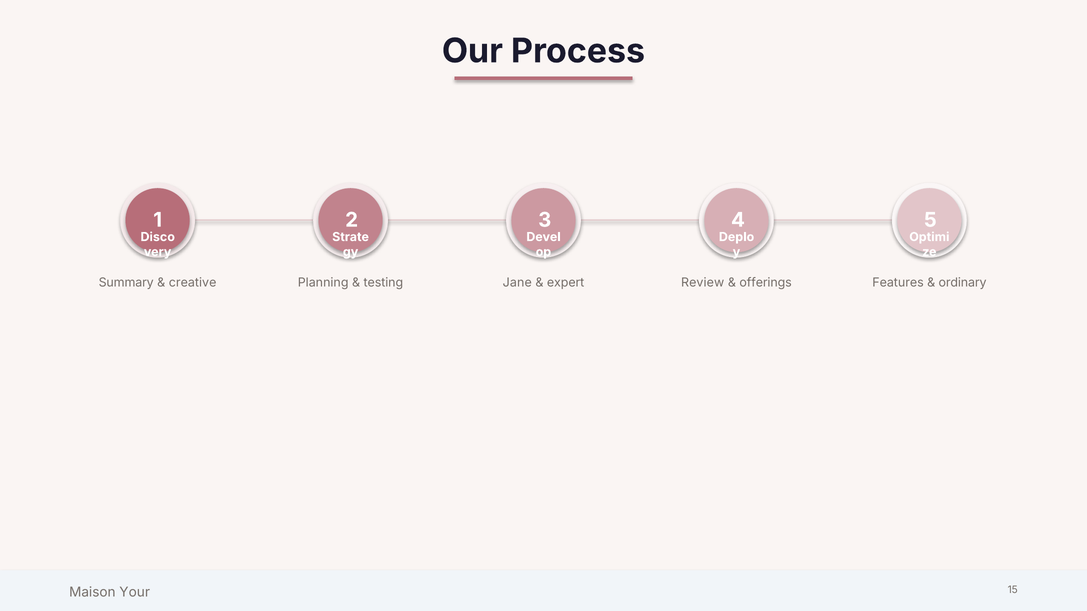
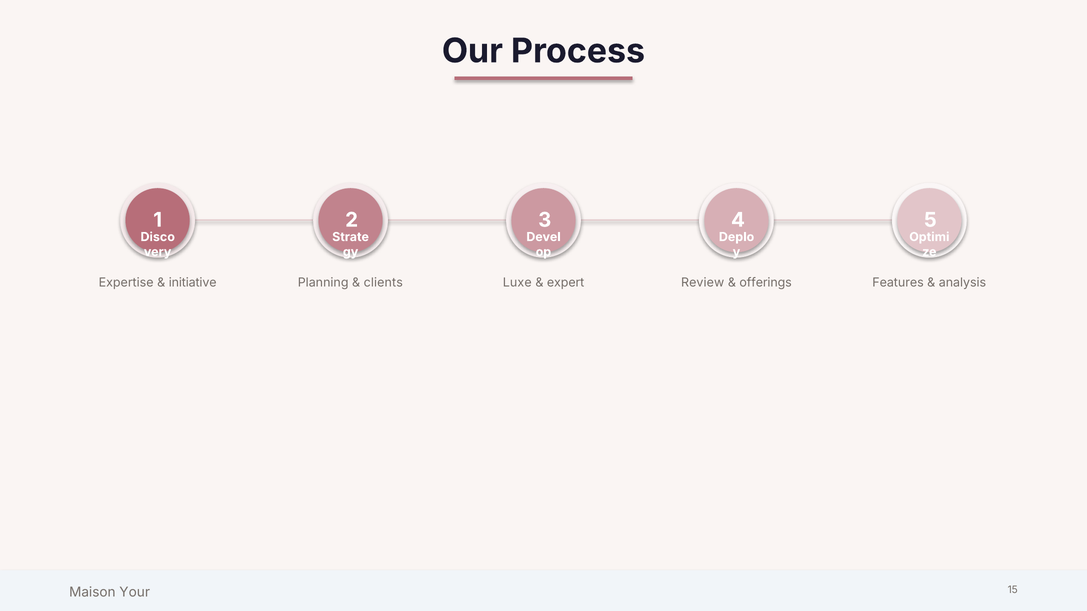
Summary: Summary -> Expertise
creative: creative -> initiative
testing: testing -> clients
Jane: Jane -> Luxe
ordinary: ordinary -> analysis
